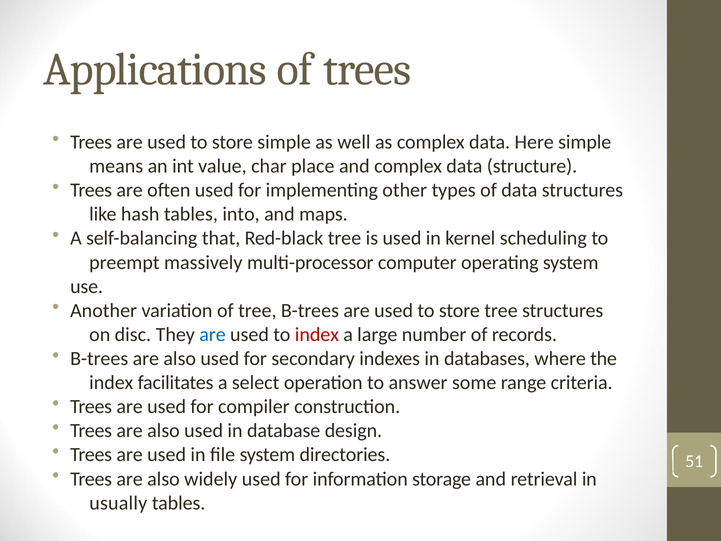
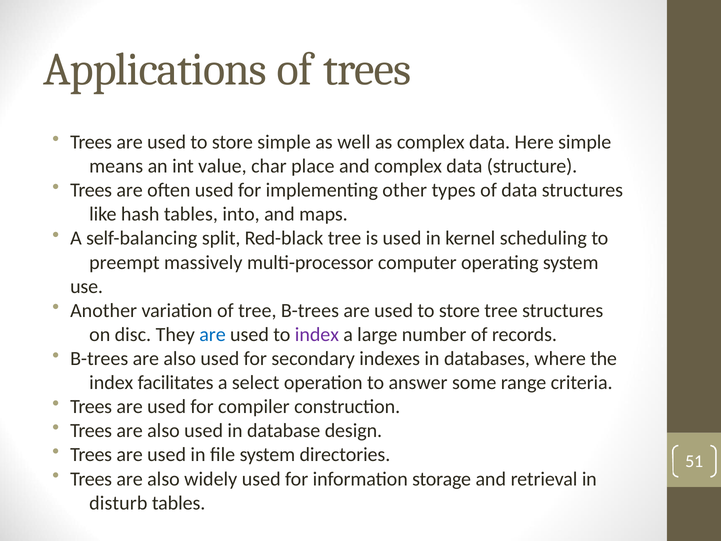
that: that -> split
index at (317, 334) colour: red -> purple
usually: usually -> disturb
